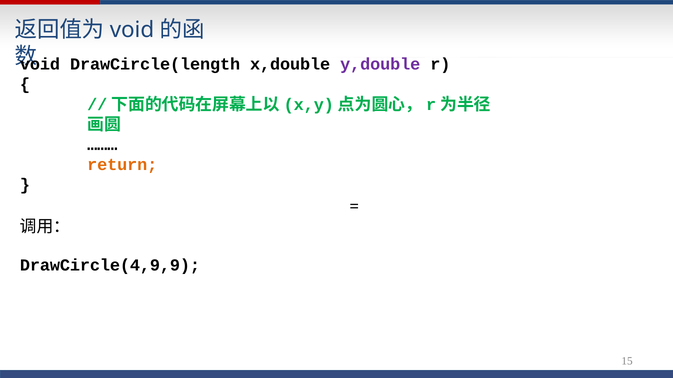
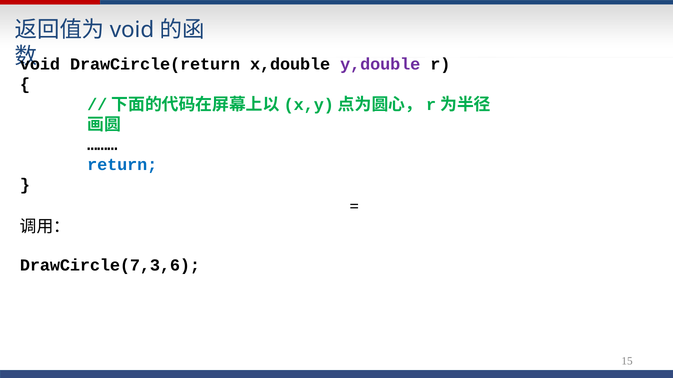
DrawCircle(length: DrawCircle(length -> DrawCircle(return
return colour: orange -> blue
DrawCircle(4,9,9: DrawCircle(4,9,9 -> DrawCircle(7,3,6
